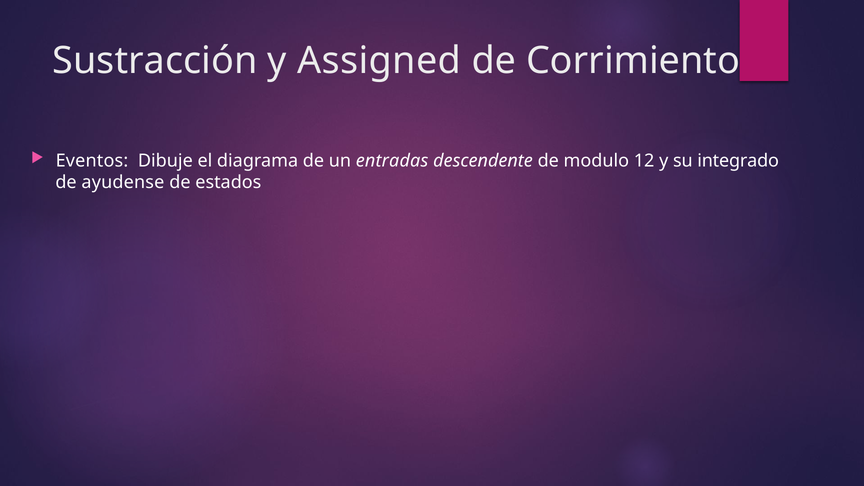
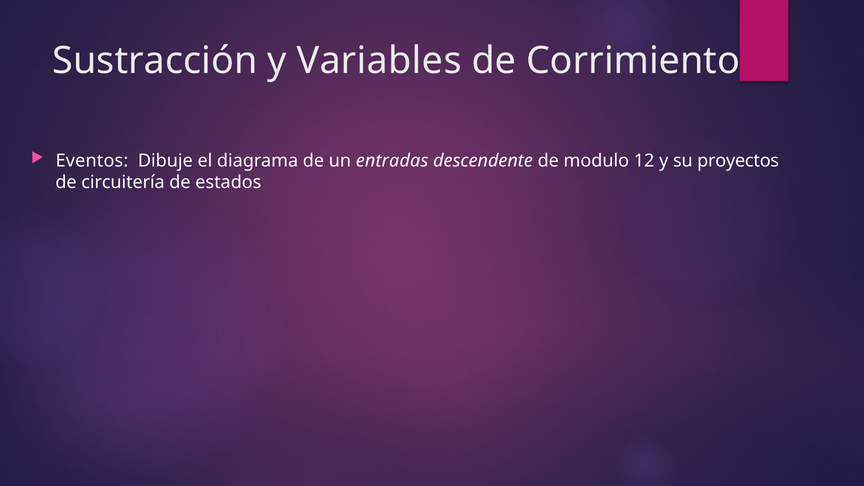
Assigned: Assigned -> Variables
integrado: integrado -> proyectos
ayudense: ayudense -> circuitería
